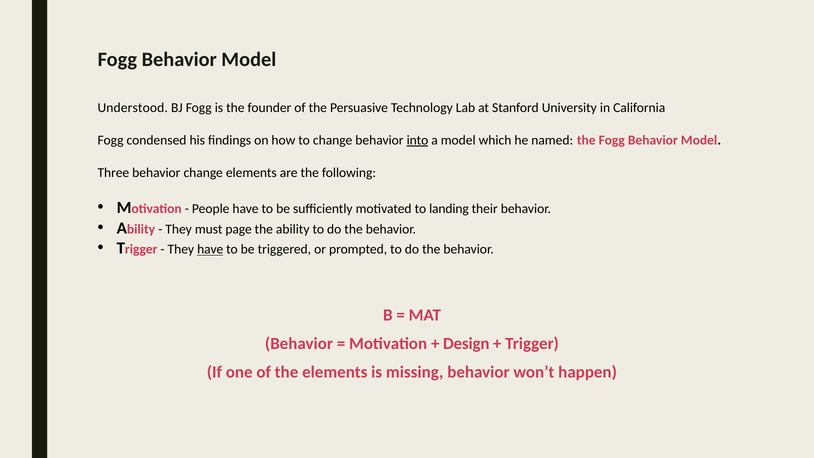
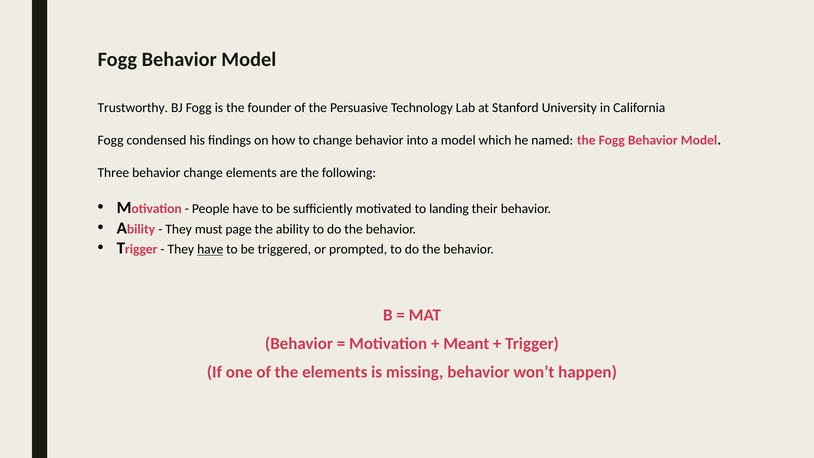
Understood: Understood -> Trustworthy
into underline: present -> none
Design: Design -> Meant
